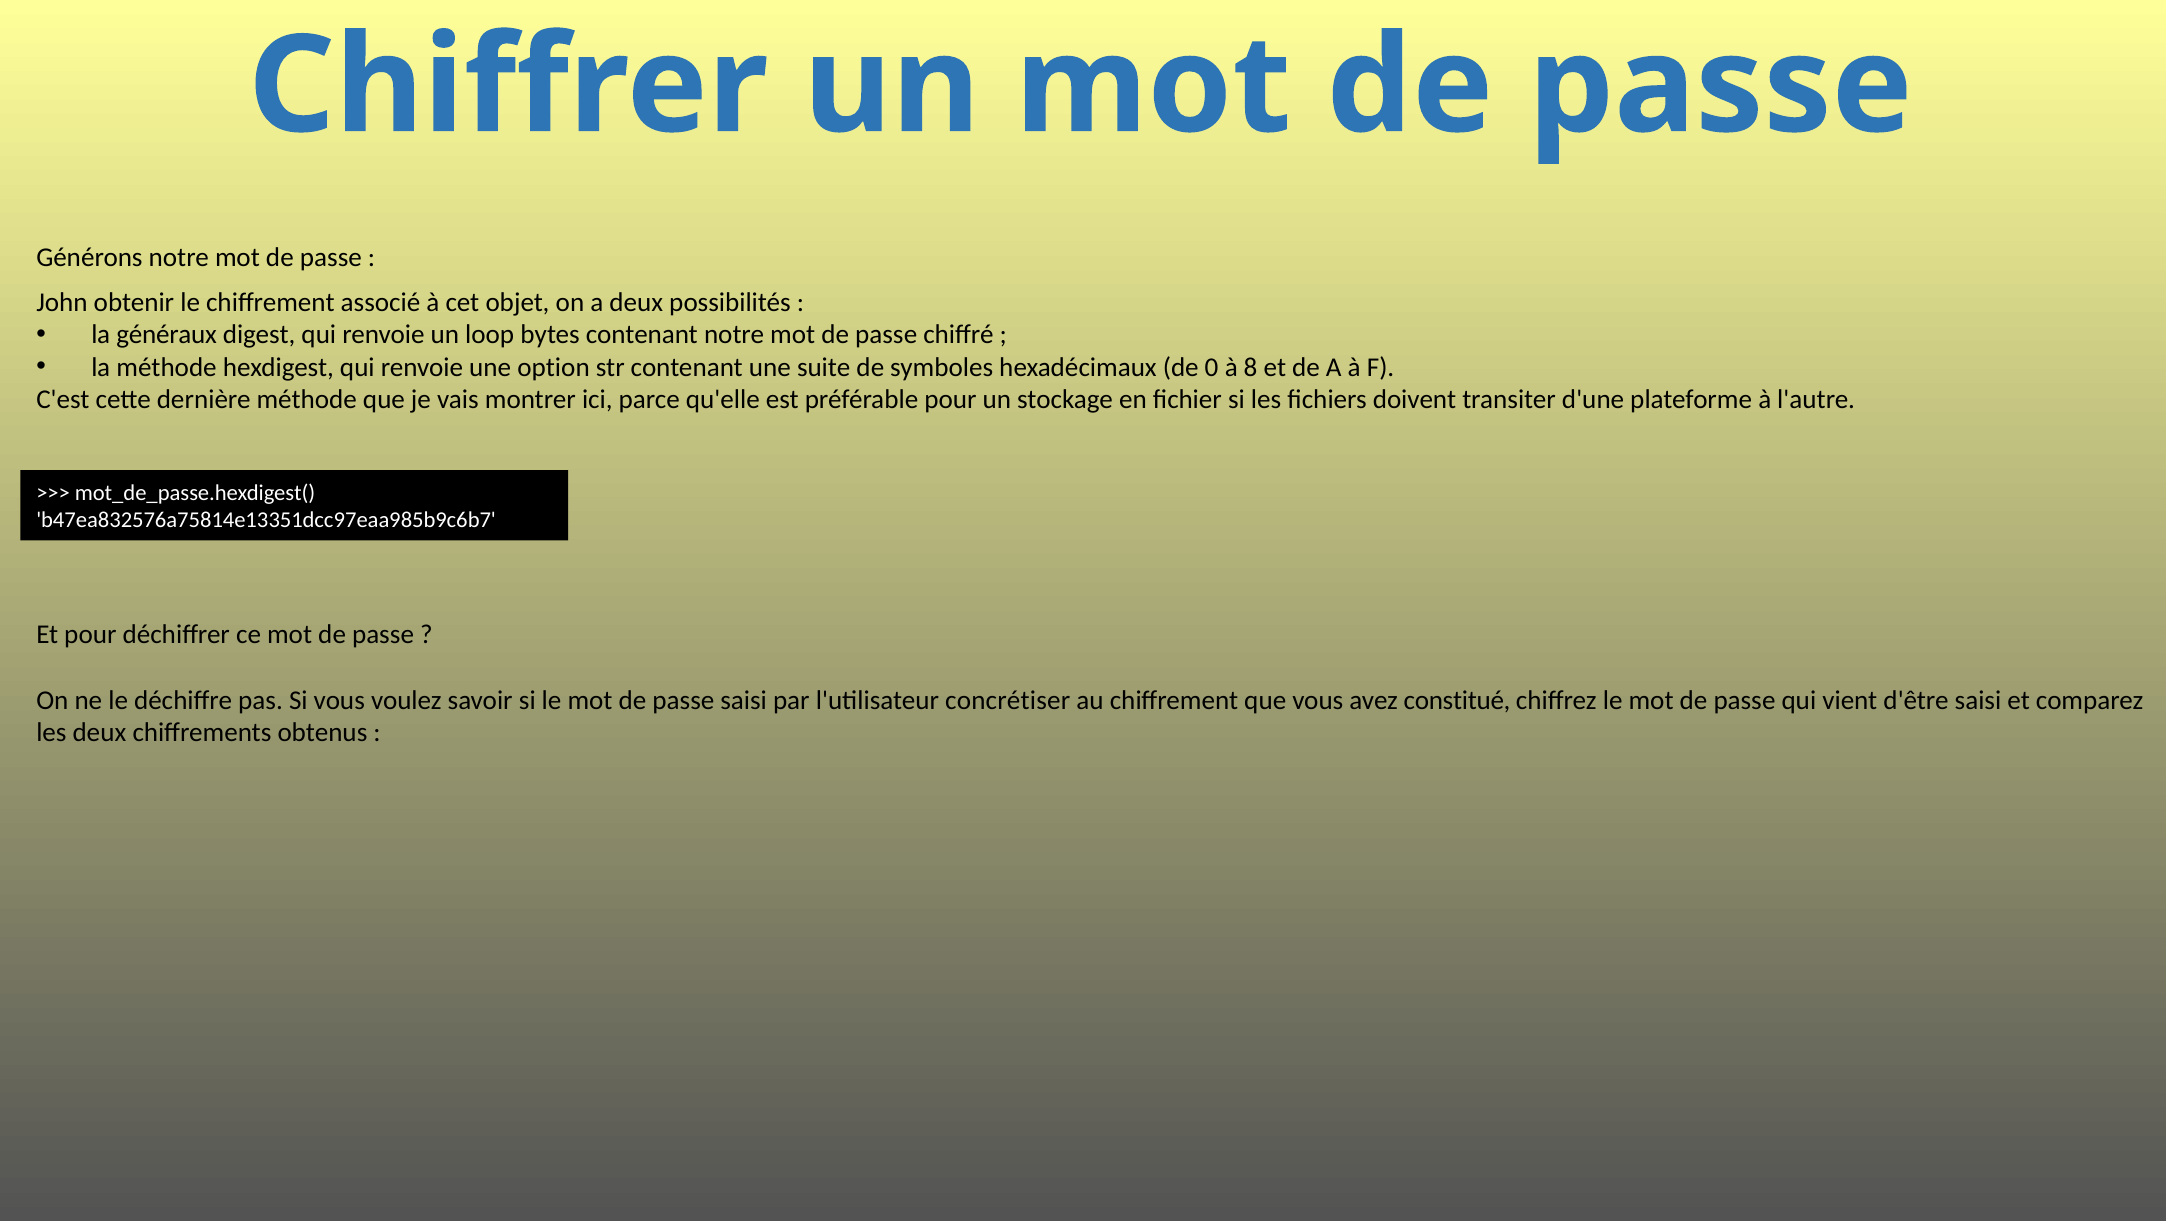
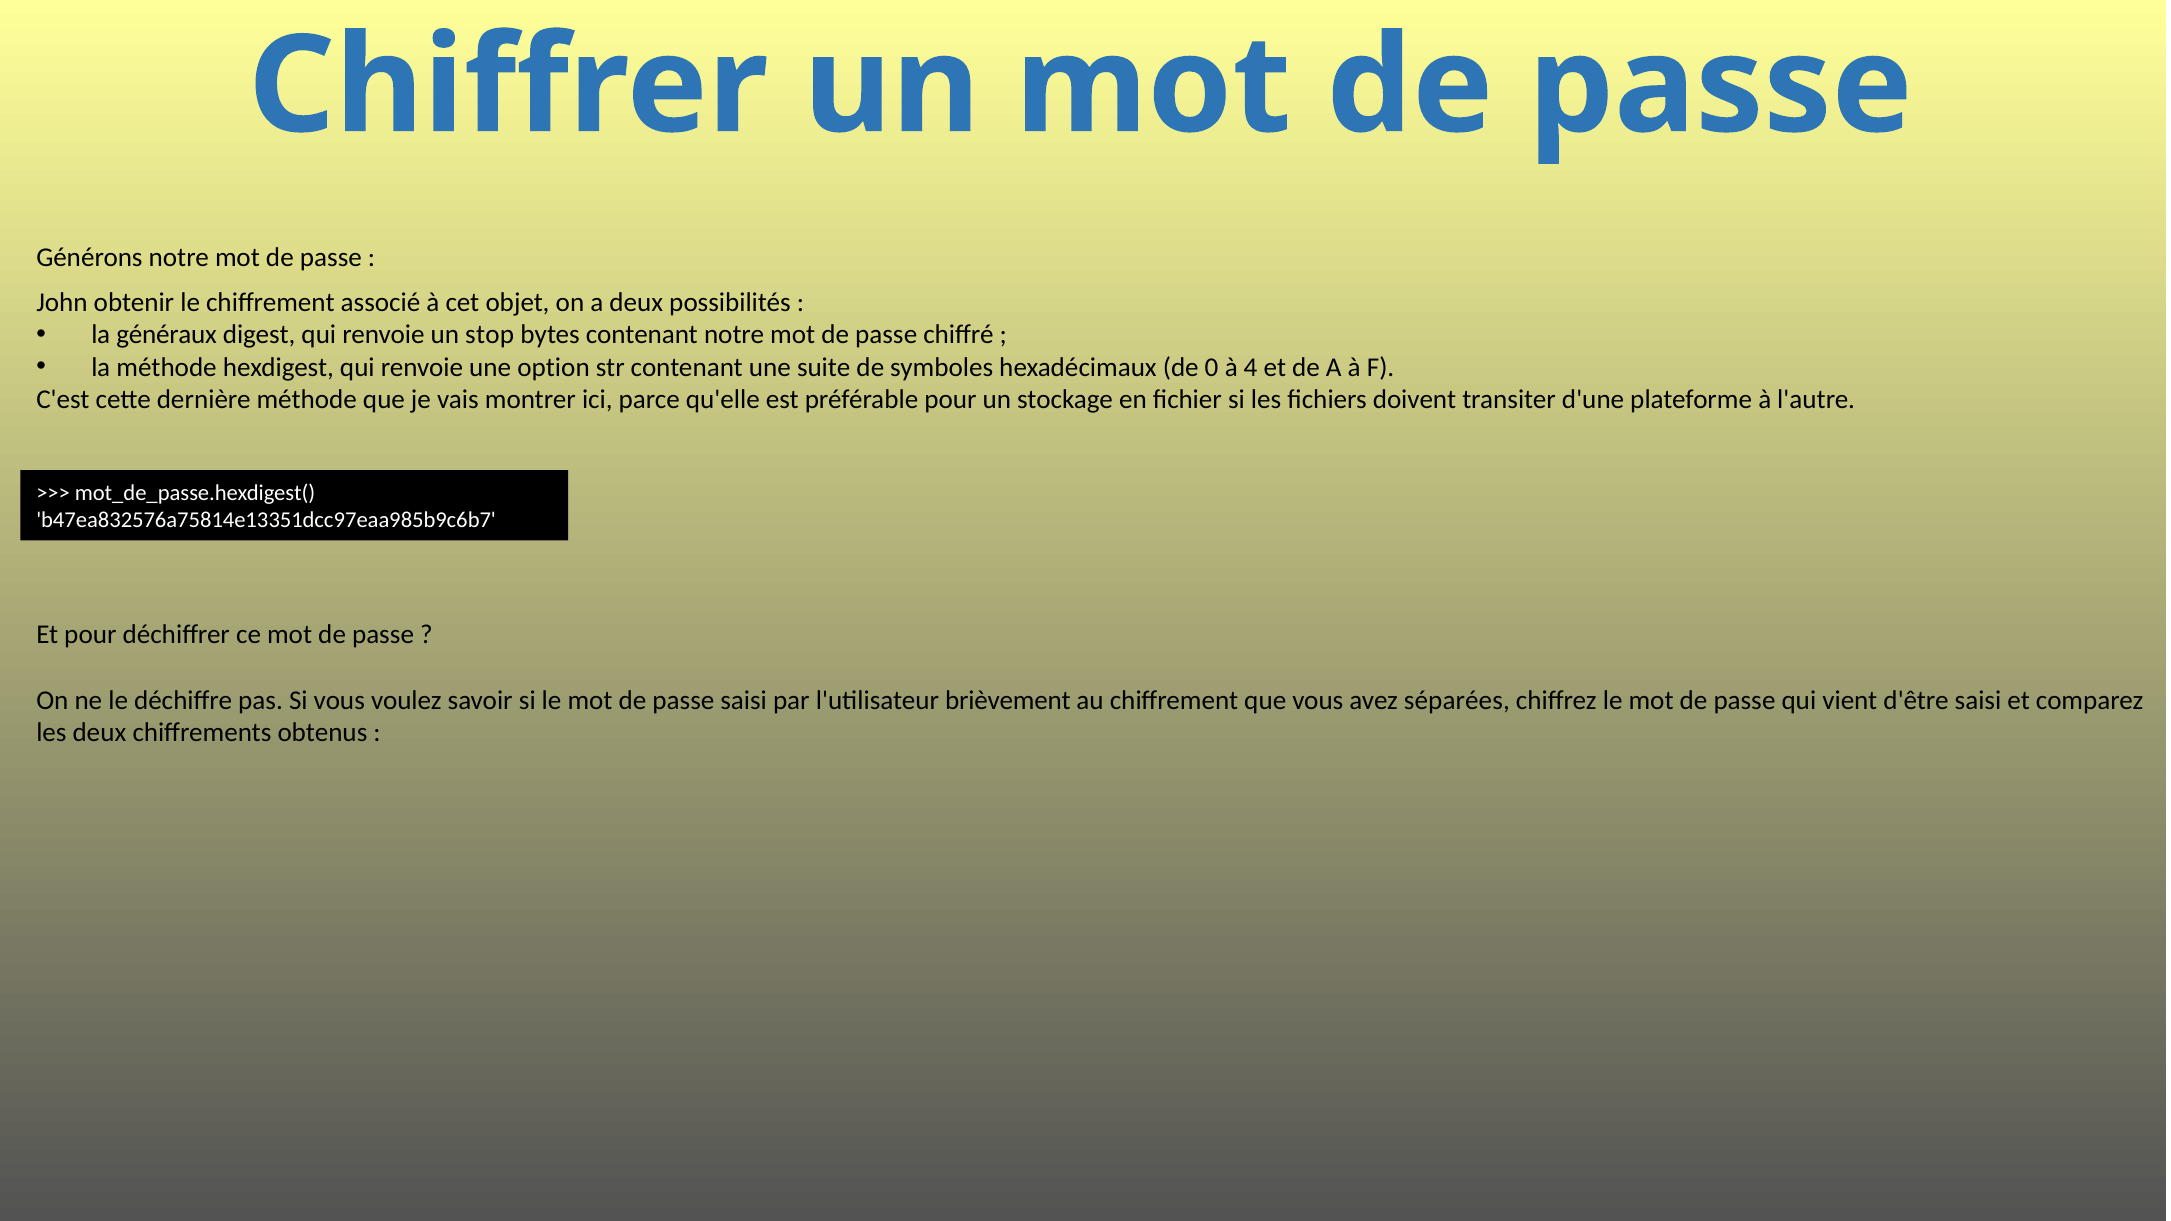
loop: loop -> stop
8: 8 -> 4
concrétiser: concrétiser -> brièvement
constitué: constitué -> séparées
